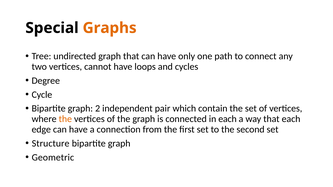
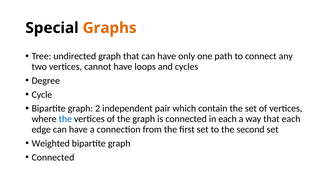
the at (65, 119) colour: orange -> blue
Structure: Structure -> Weighted
Geometric at (53, 158): Geometric -> Connected
